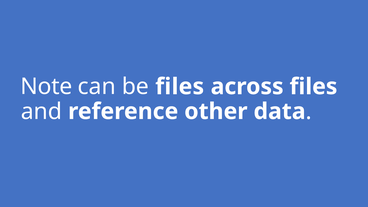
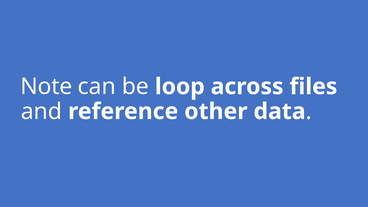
be files: files -> loop
